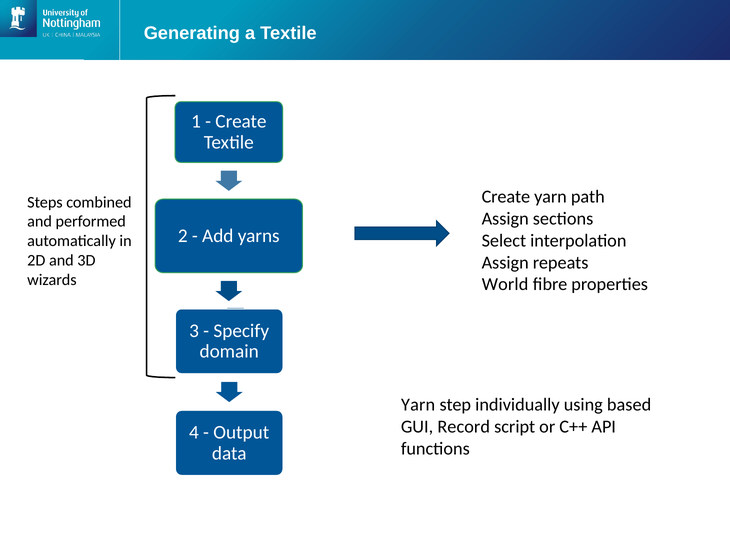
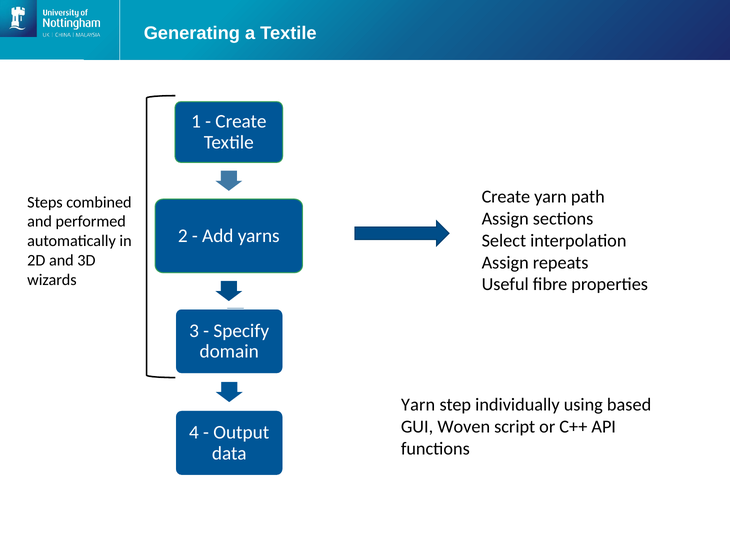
World: World -> Useful
Record: Record -> Woven
